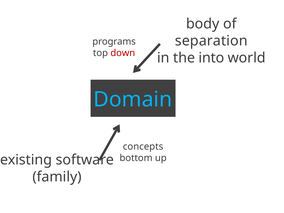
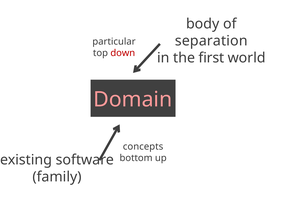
programs: programs -> particular
into: into -> first
Domain colour: light blue -> pink
